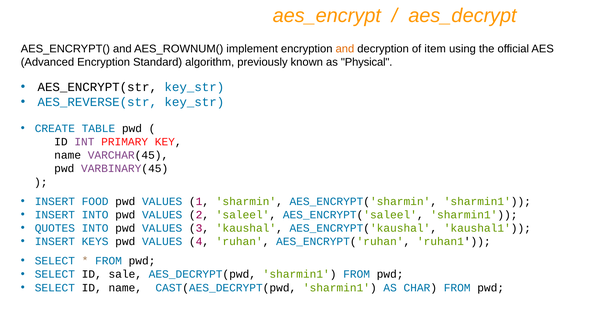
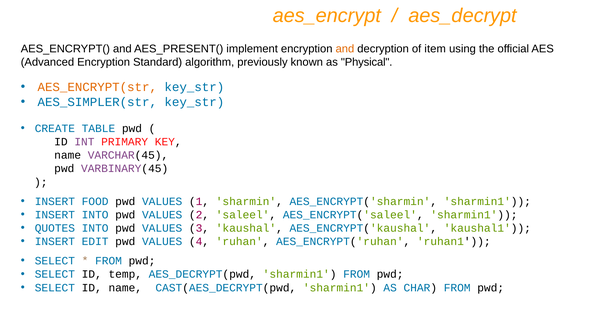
AES_ROWNUM(: AES_ROWNUM( -> AES_PRESENT(
AES_ENCRYPT(str colour: black -> orange
AES_REVERSE(str: AES_REVERSE(str -> AES_SIMPLER(str
KEYS: KEYS -> EDIT
sale: sale -> temp
